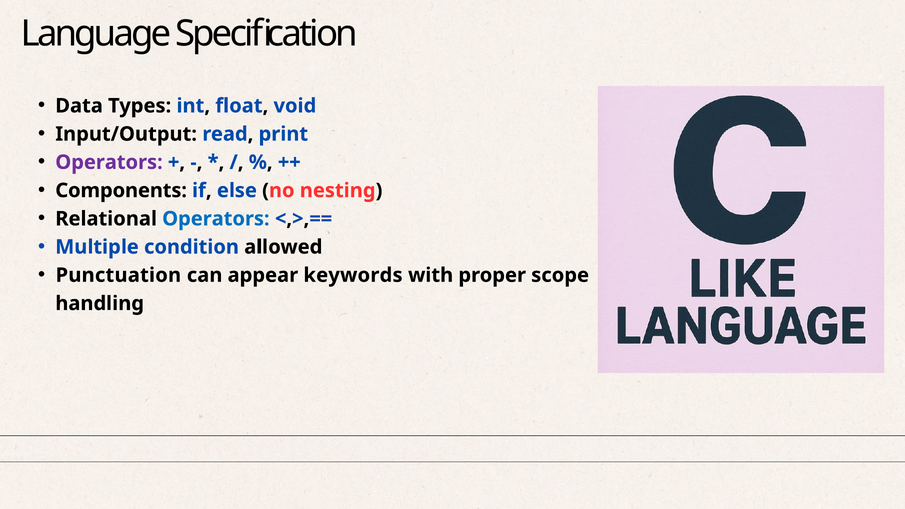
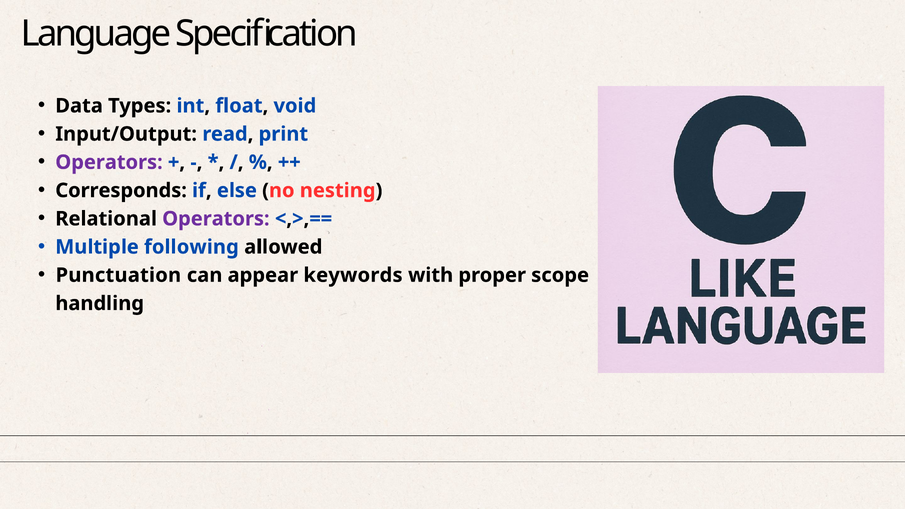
Components: Components -> Corresponds
Operators at (216, 219) colour: blue -> purple
condition: condition -> following
